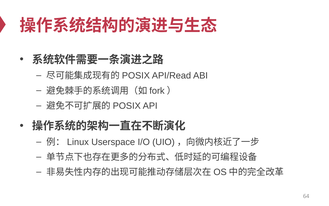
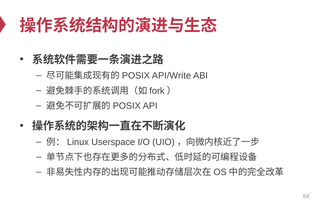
API/Read: API/Read -> API/Write
